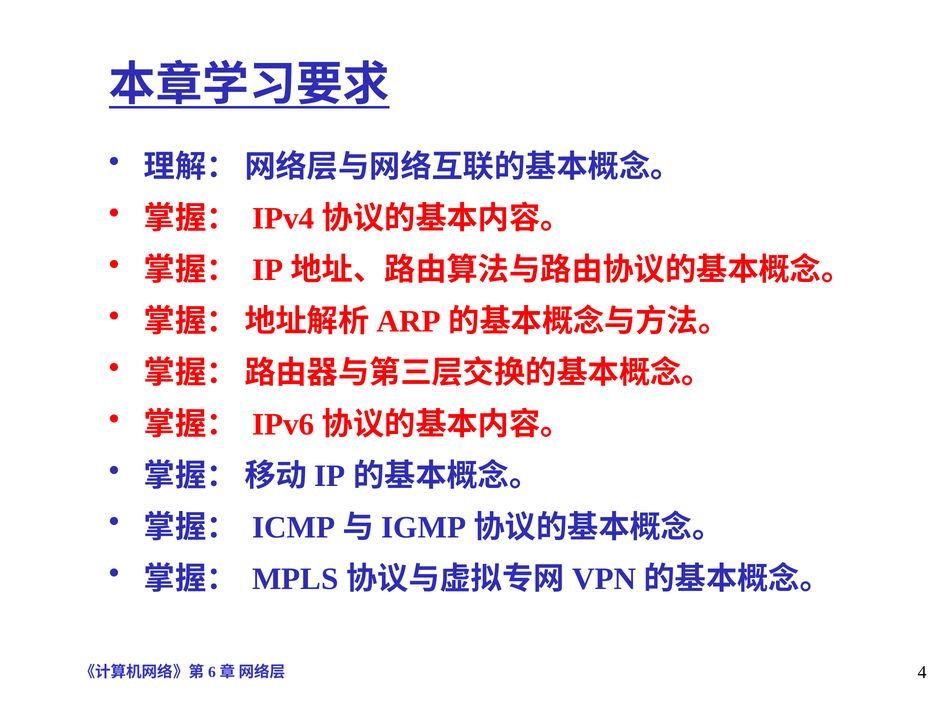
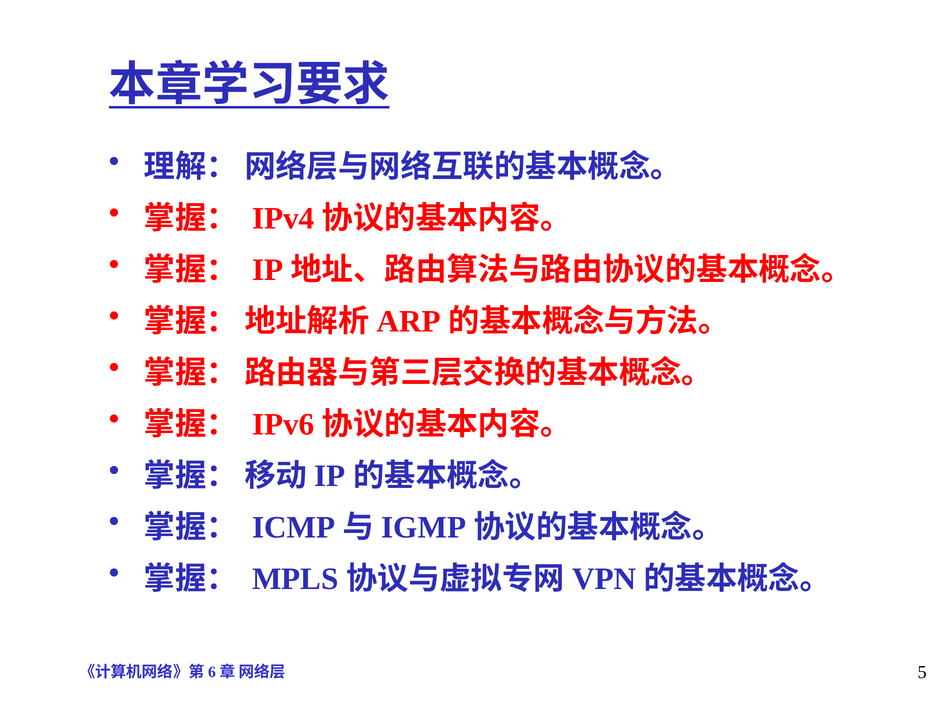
4: 4 -> 5
